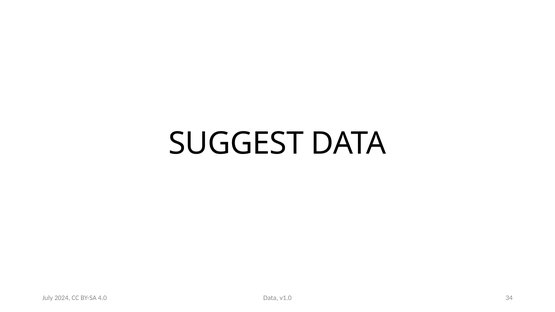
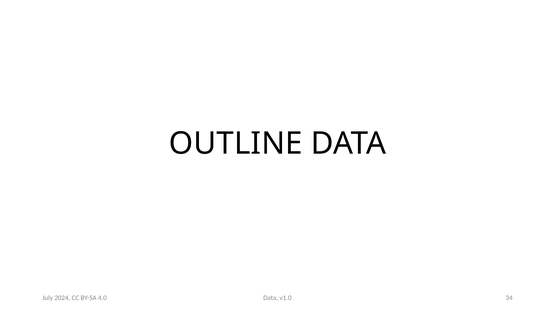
SUGGEST: SUGGEST -> OUTLINE
